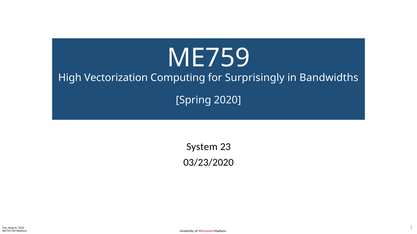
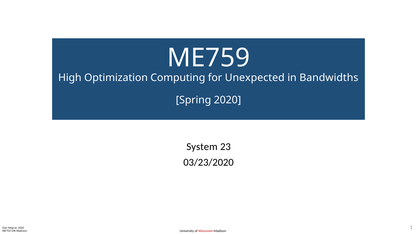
Vectorization: Vectorization -> Optimization
Surprisingly: Surprisingly -> Unexpected
